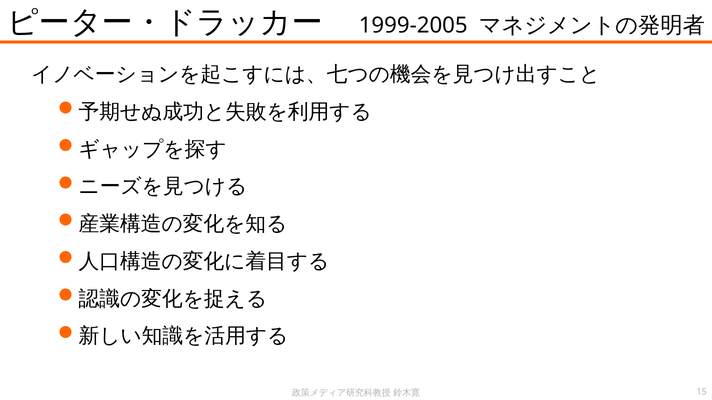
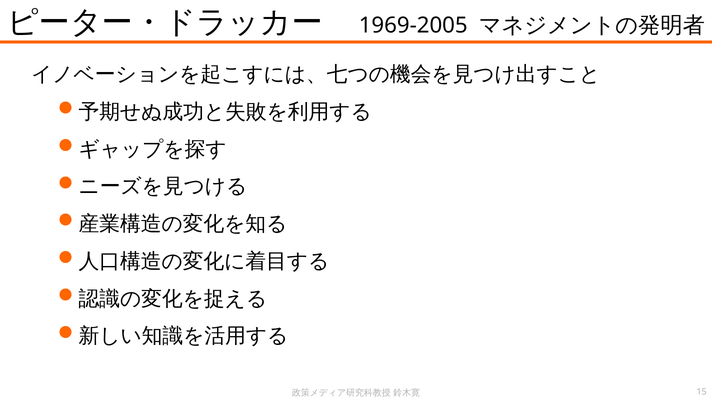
1999-2005: 1999-2005 -> 1969-2005
